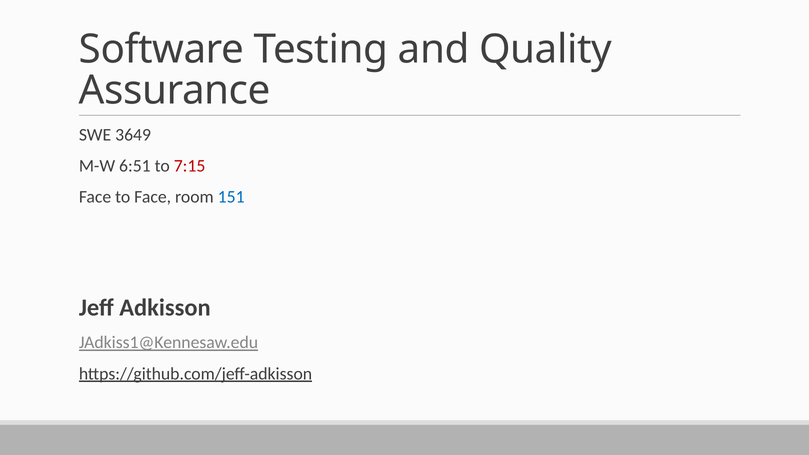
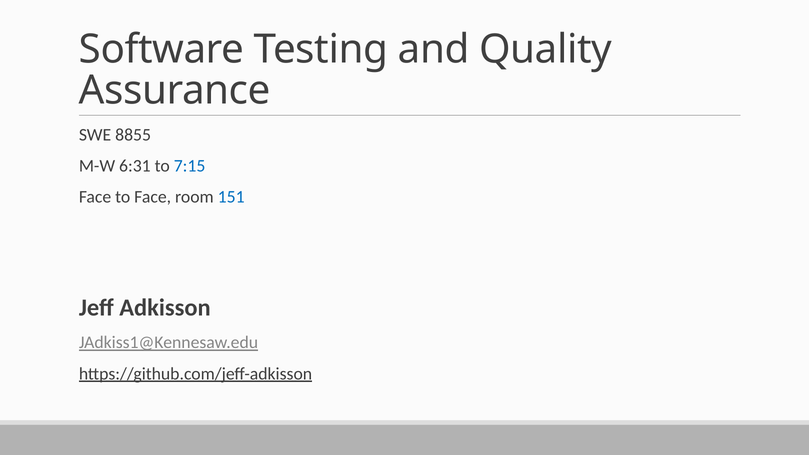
3649: 3649 -> 8855
6:51: 6:51 -> 6:31
7:15 colour: red -> blue
